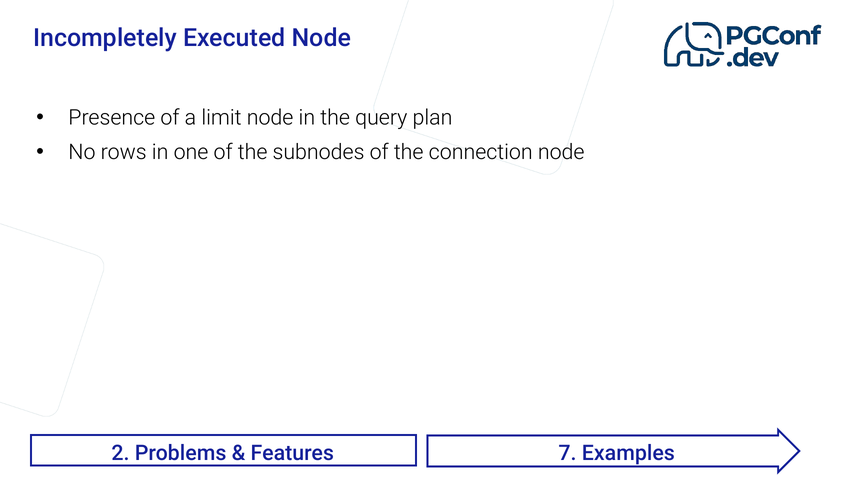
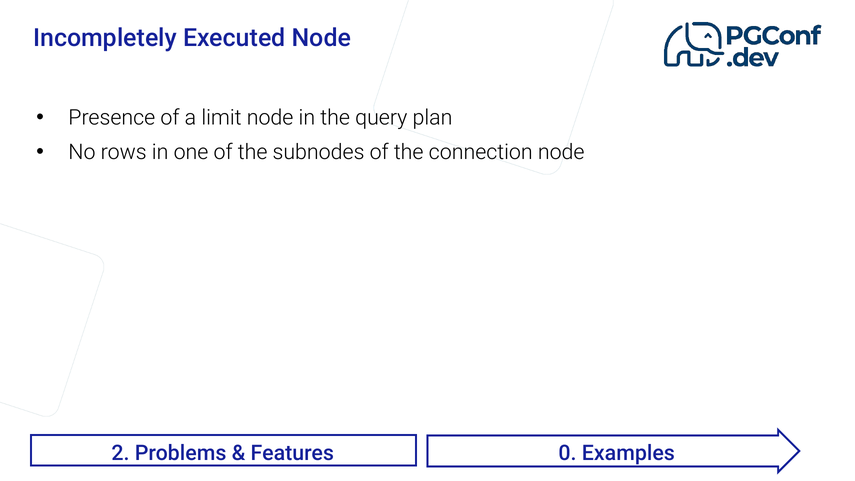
7: 7 -> 0
